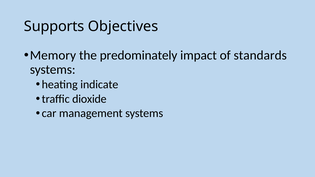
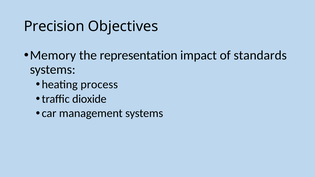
Supports: Supports -> Precision
predominately: predominately -> representation
indicate: indicate -> process
